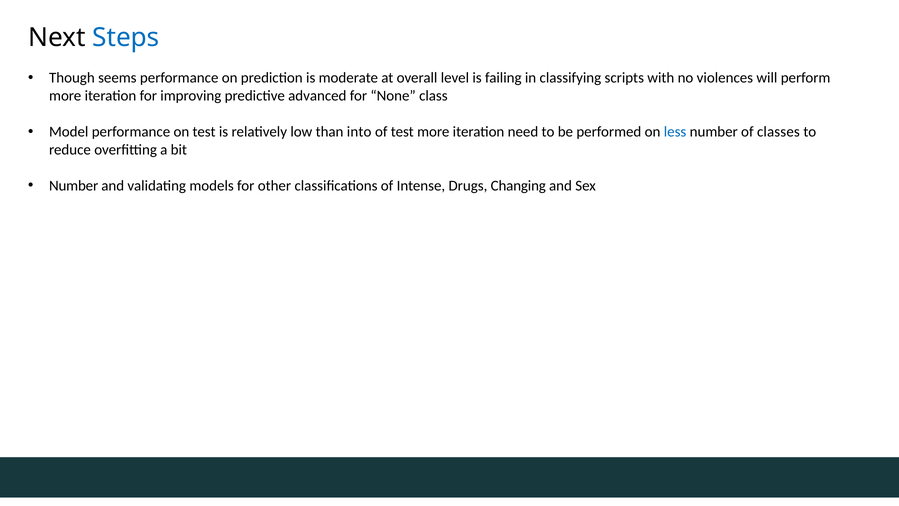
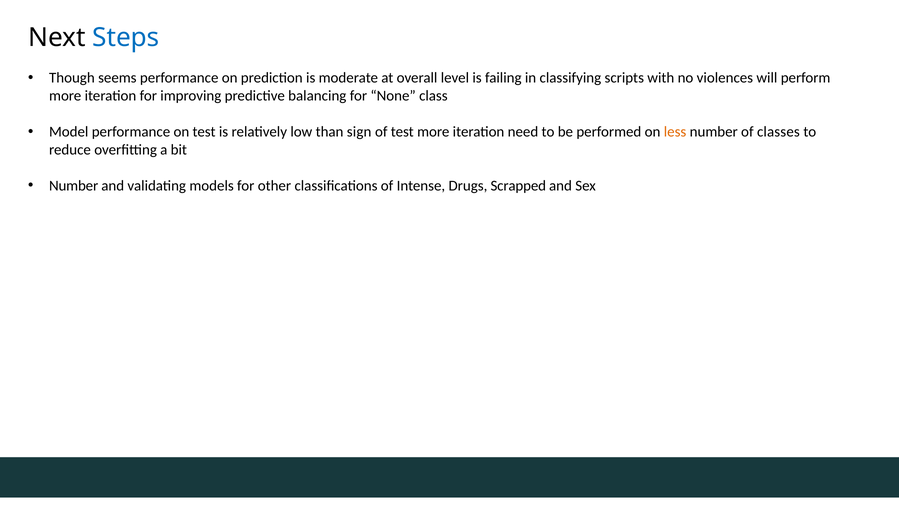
advanced: advanced -> balancing
into: into -> sign
less colour: blue -> orange
Changing: Changing -> Scrapped
